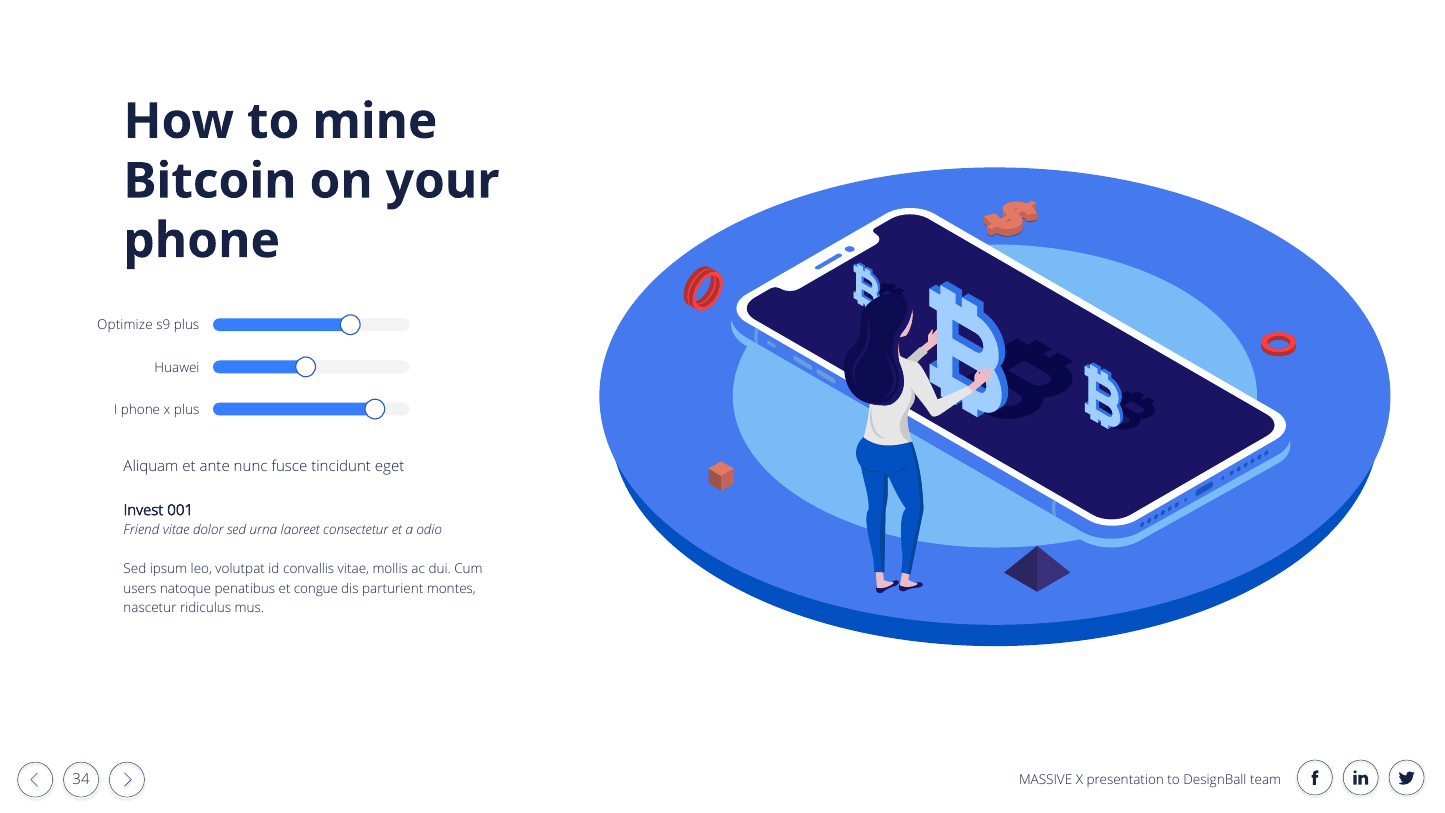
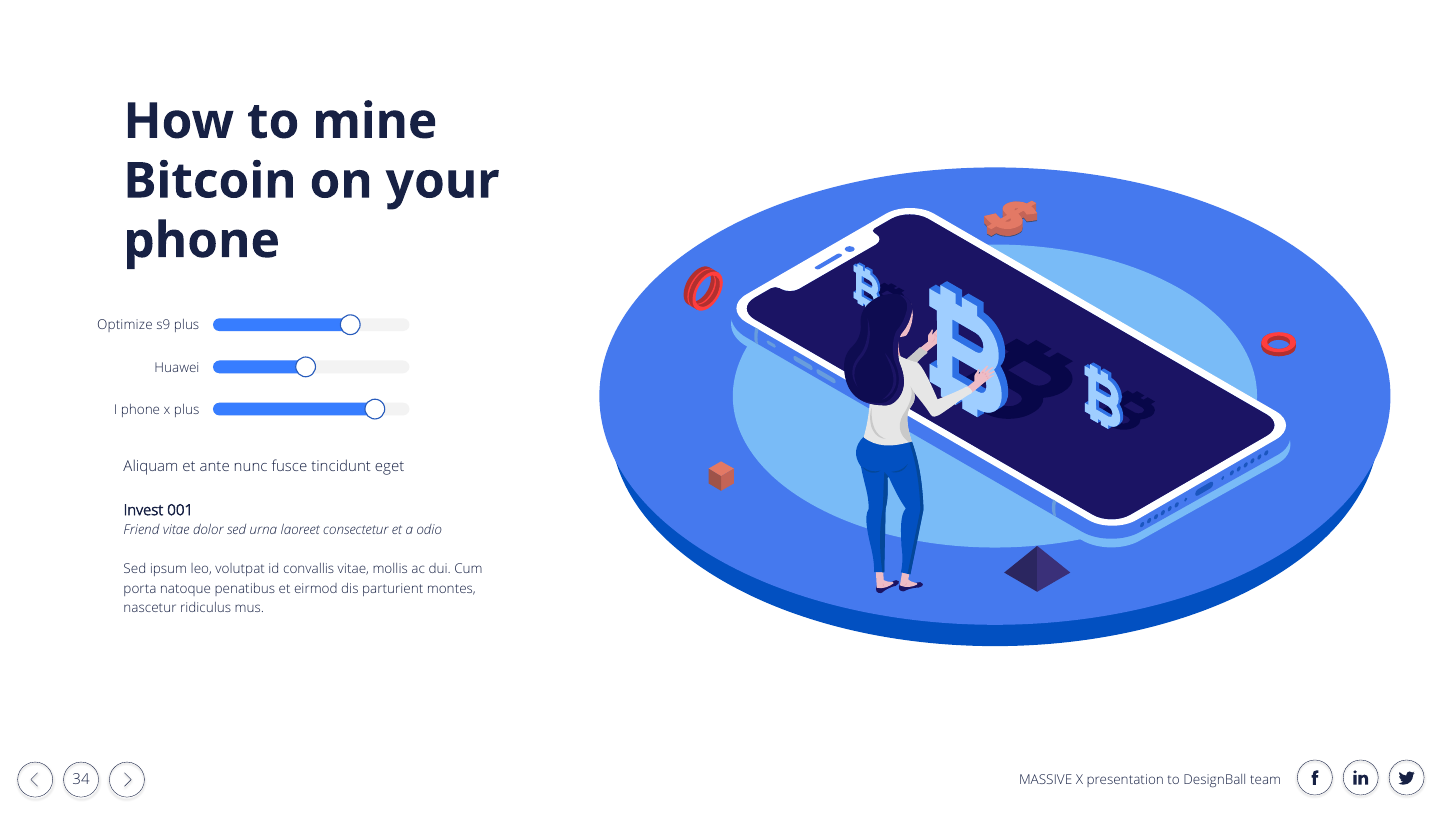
users: users -> porta
congue: congue -> eirmod
